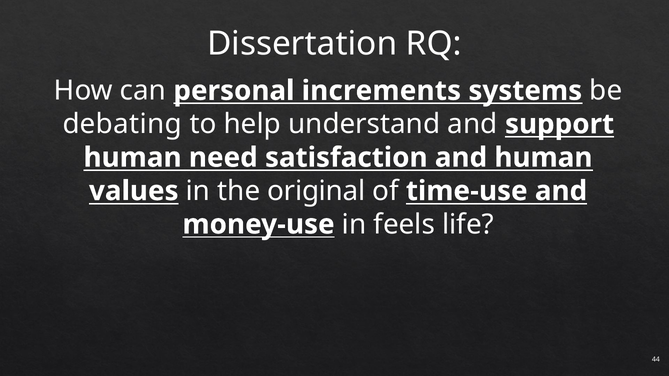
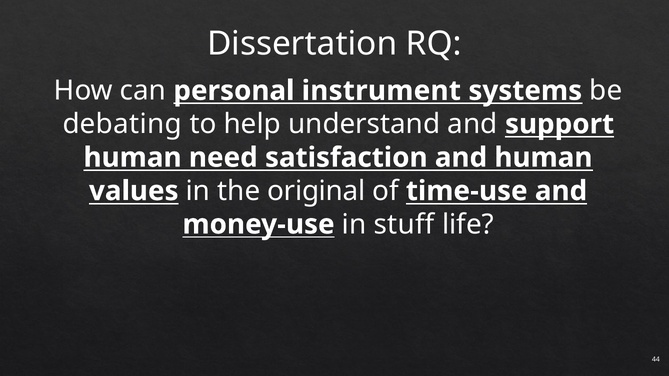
increments: increments -> instrument
feels: feels -> stuff
